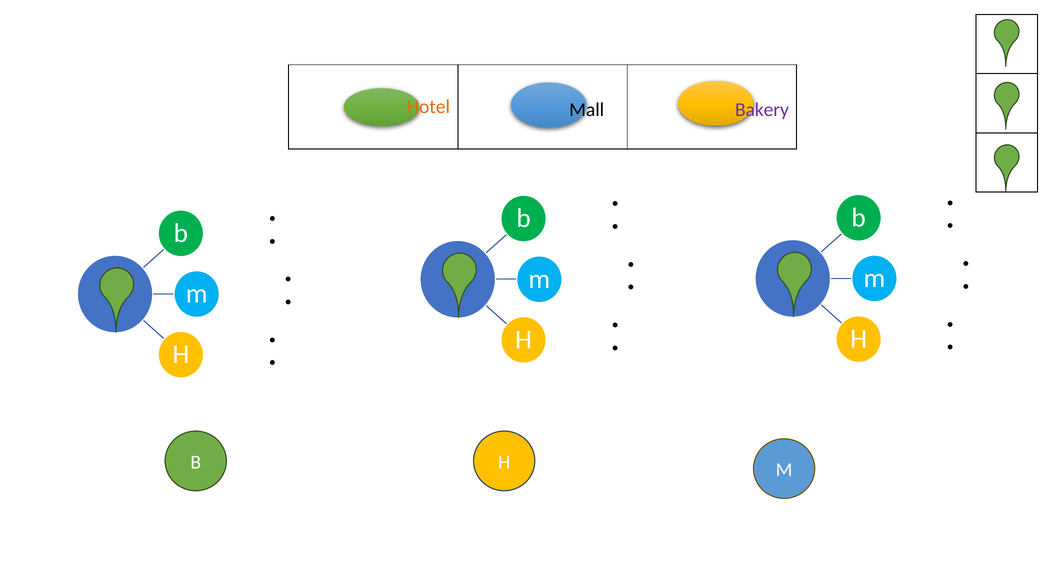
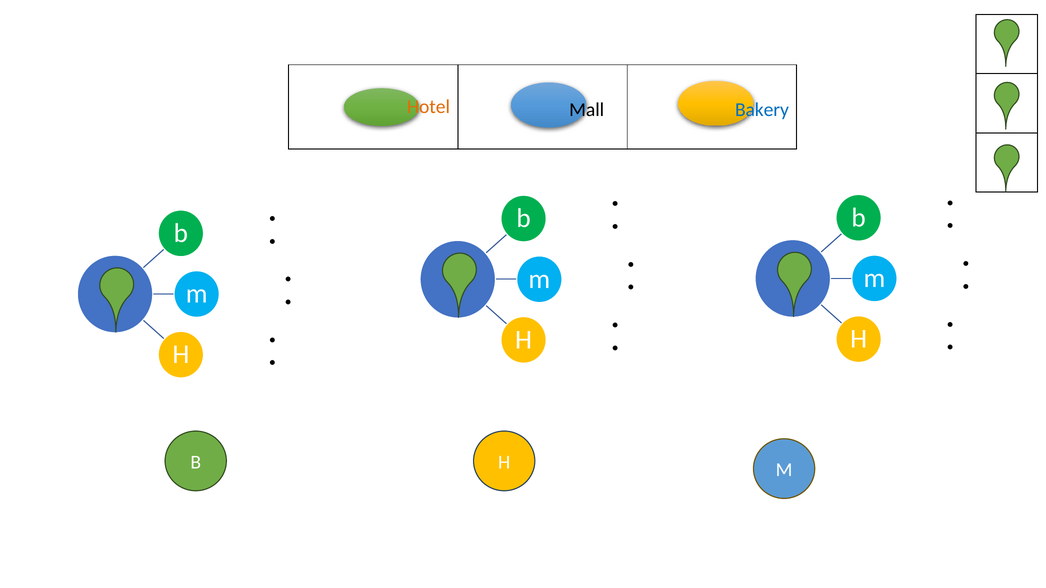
Bakery colour: purple -> blue
